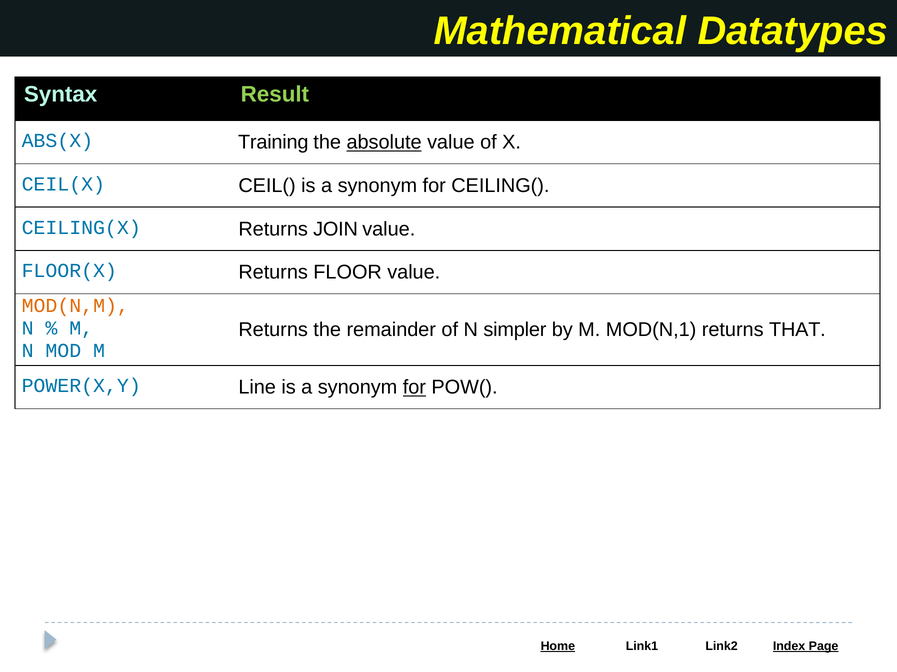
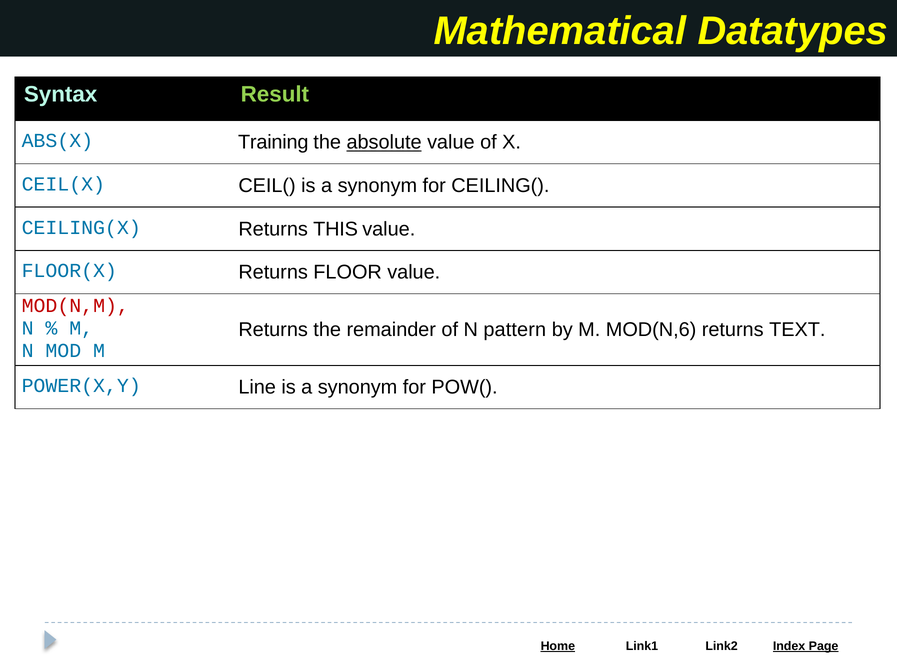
JOIN: JOIN -> THIS
MOD(N,M colour: orange -> red
simpler: simpler -> pattern
MOD(N,1: MOD(N,1 -> MOD(N,6
THAT: THAT -> TEXT
for at (414, 388) underline: present -> none
